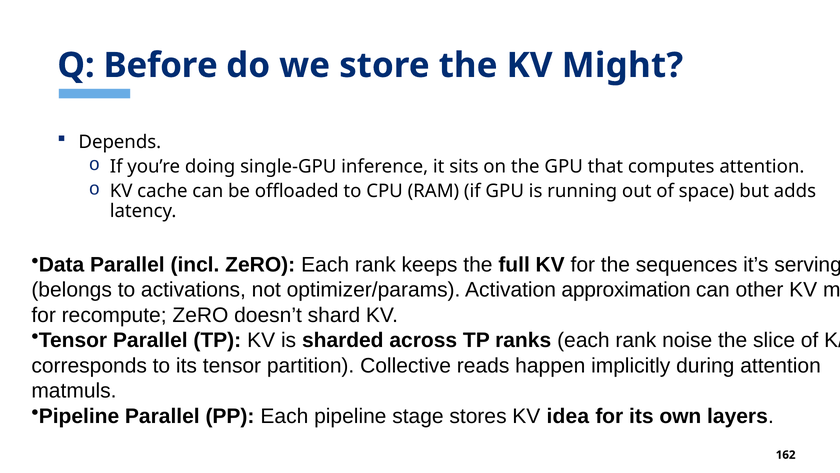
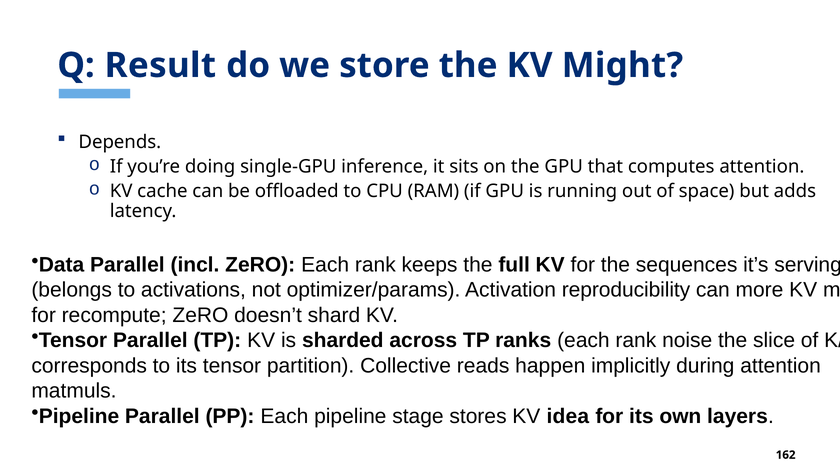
Before: Before -> Result
approximation: approximation -> reproducibility
other: other -> more
